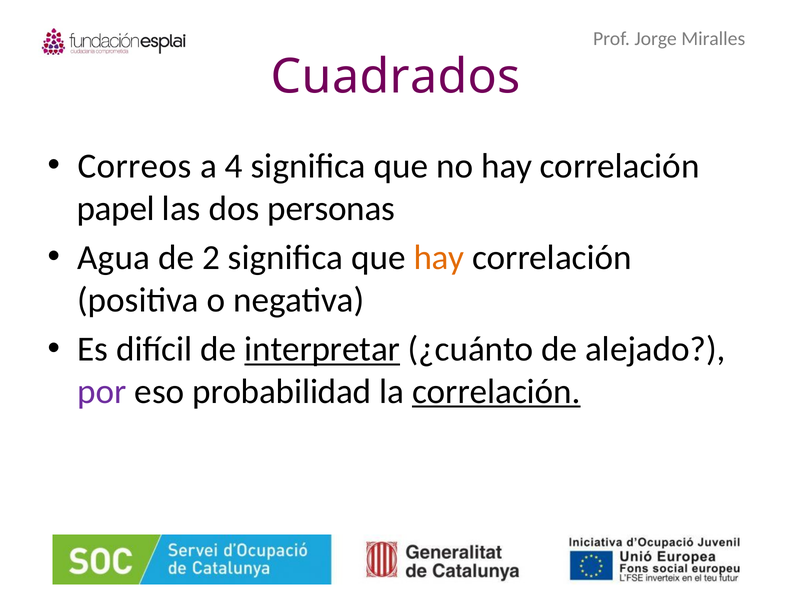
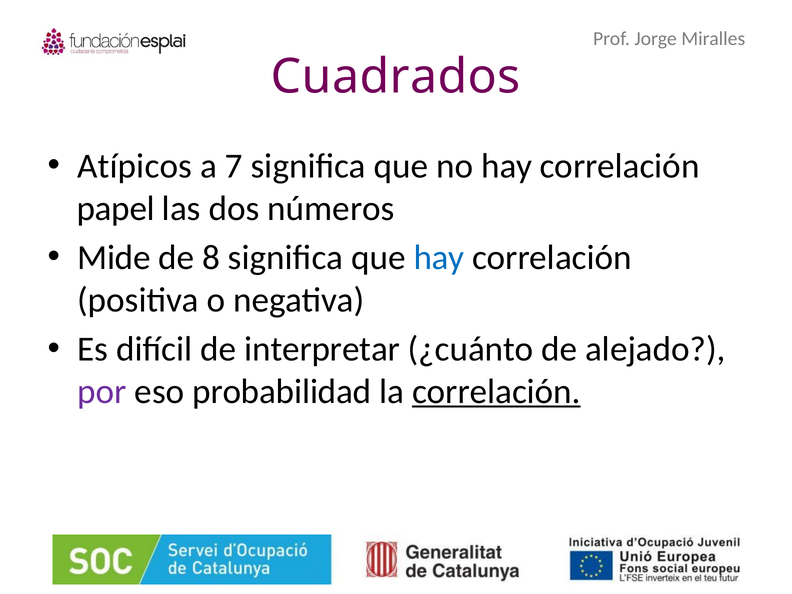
Correos: Correos -> Atípicos
4: 4 -> 7
personas: personas -> números
Agua: Agua -> Mide
2: 2 -> 8
hay at (439, 258) colour: orange -> blue
interpretar underline: present -> none
